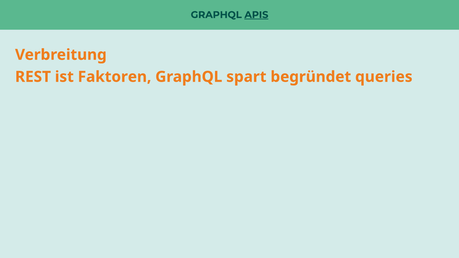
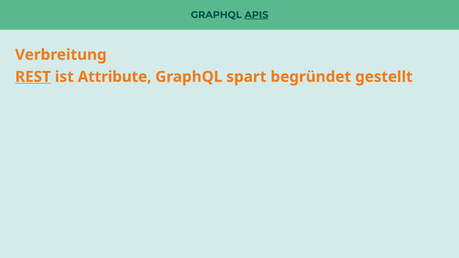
REST underline: none -> present
Faktoren: Faktoren -> Attribute
queries: queries -> gestellt
